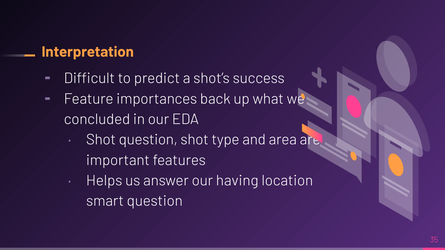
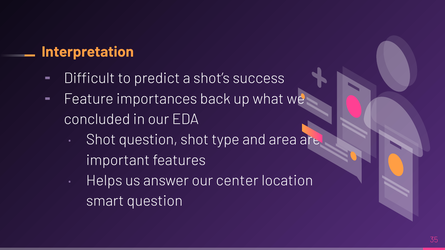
having: having -> center
